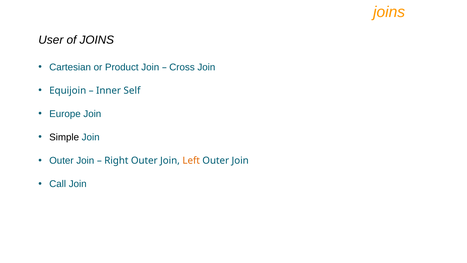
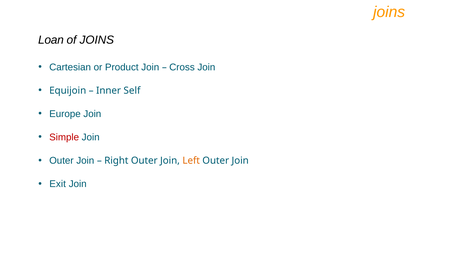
User: User -> Loan
Simple colour: black -> red
Call: Call -> Exit
